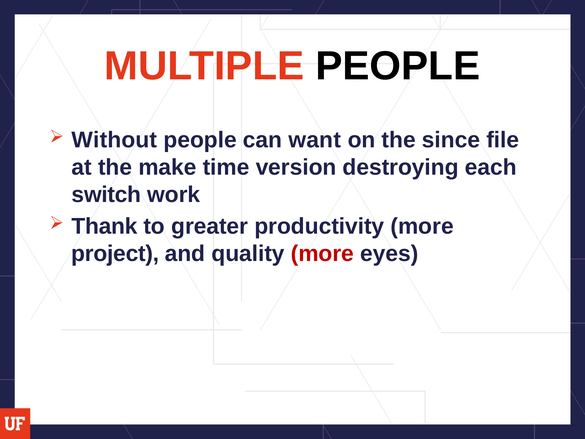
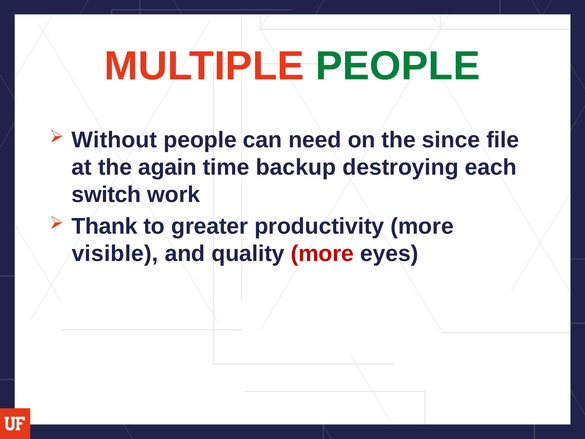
PEOPLE at (398, 66) colour: black -> green
want: want -> need
make: make -> again
version: version -> backup
project: project -> visible
